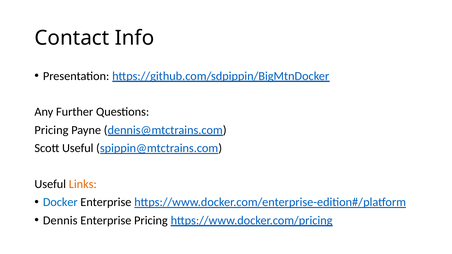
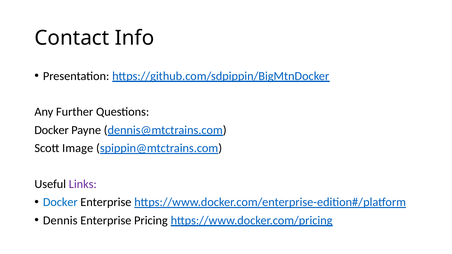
Pricing at (51, 130): Pricing -> Docker
Scott Useful: Useful -> Image
Links colour: orange -> purple
